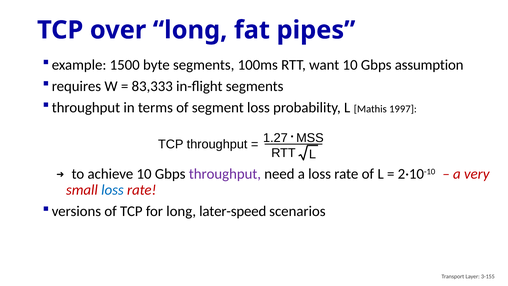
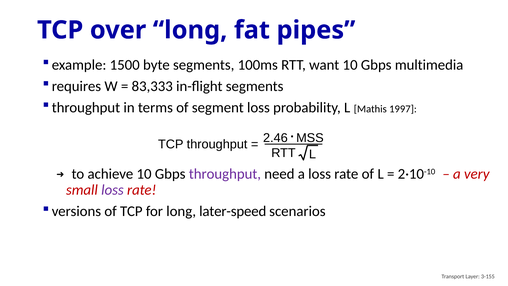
assumption: assumption -> multimedia
1.27: 1.27 -> 2.46
loss at (112, 190) colour: blue -> purple
